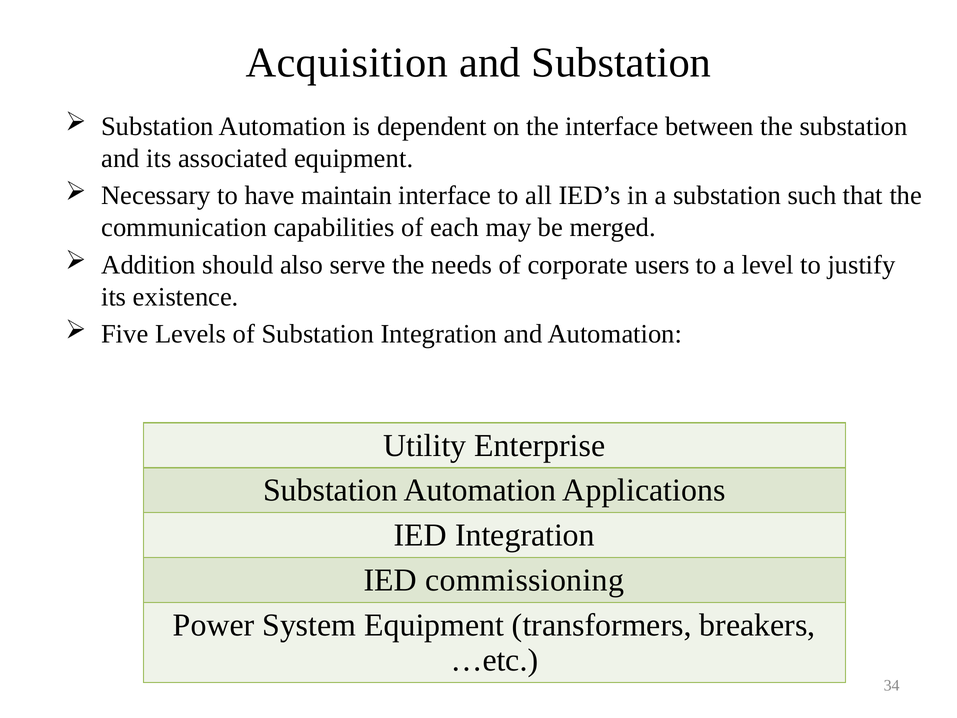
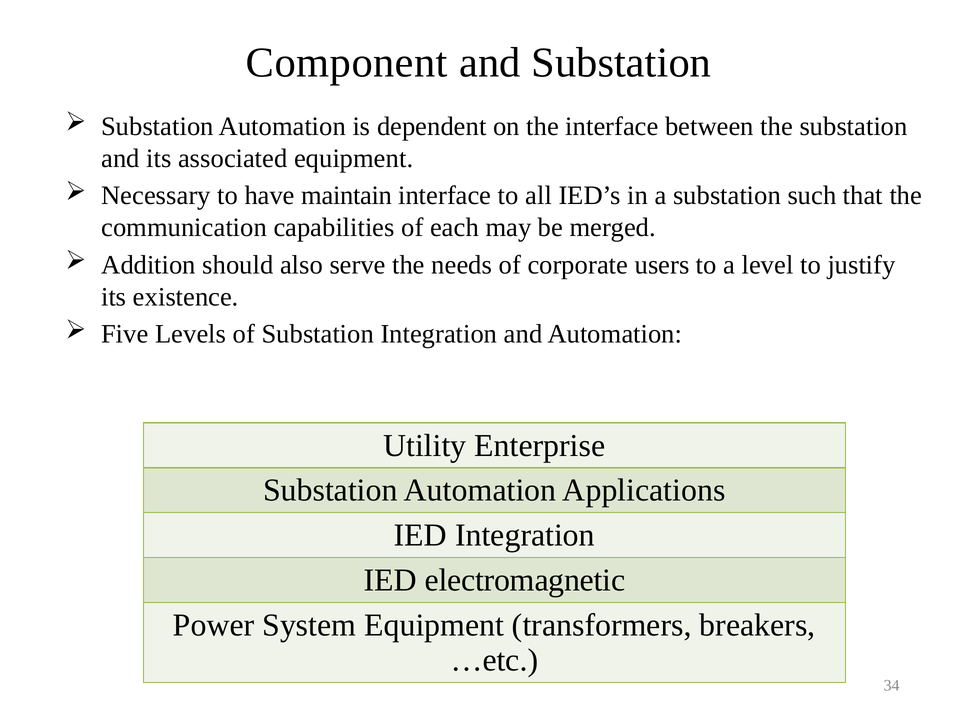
Acquisition: Acquisition -> Component
commissioning: commissioning -> electromagnetic
